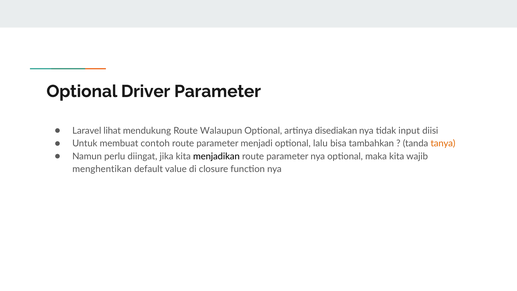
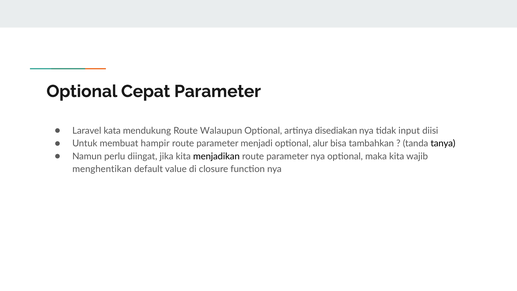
Driver: Driver -> Cepat
lihat: lihat -> kata
contoh: contoh -> hampir
lalu: lalu -> alur
tanya colour: orange -> black
